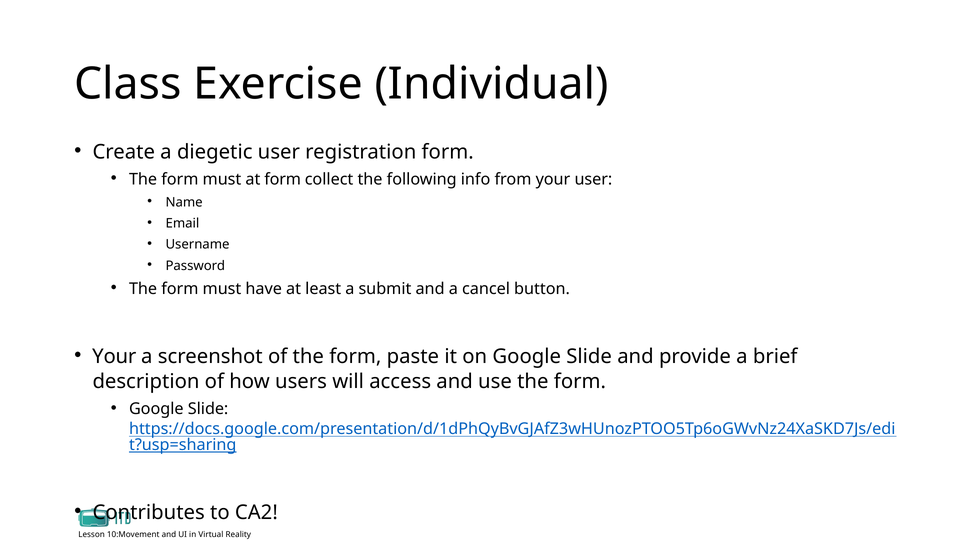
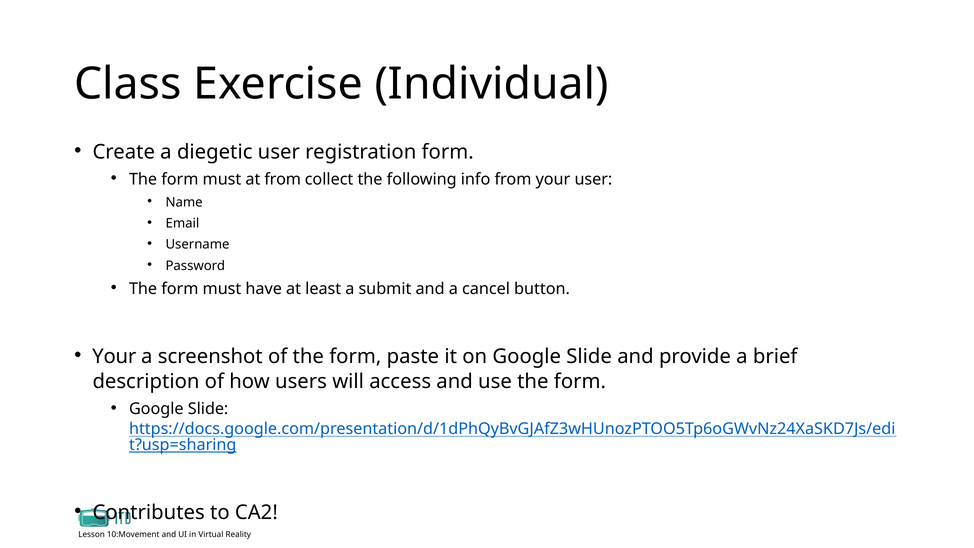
at form: form -> from
